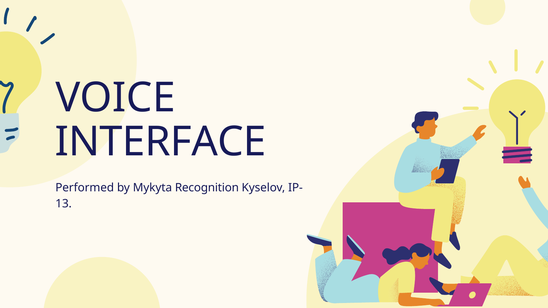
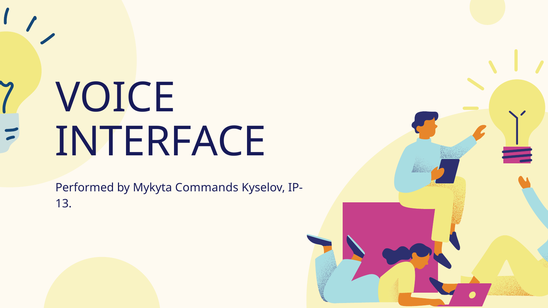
Recognition: Recognition -> Commands
